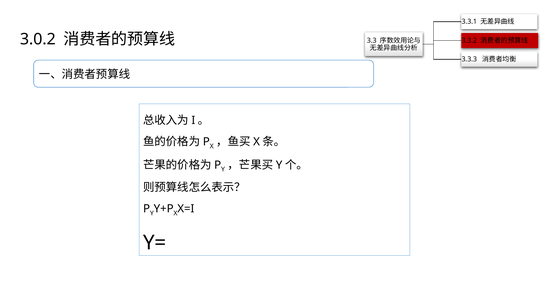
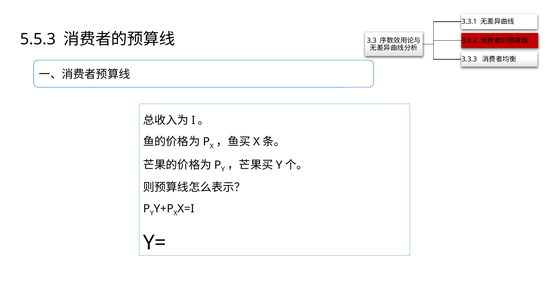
3.0.2: 3.0.2 -> 5.5.3
